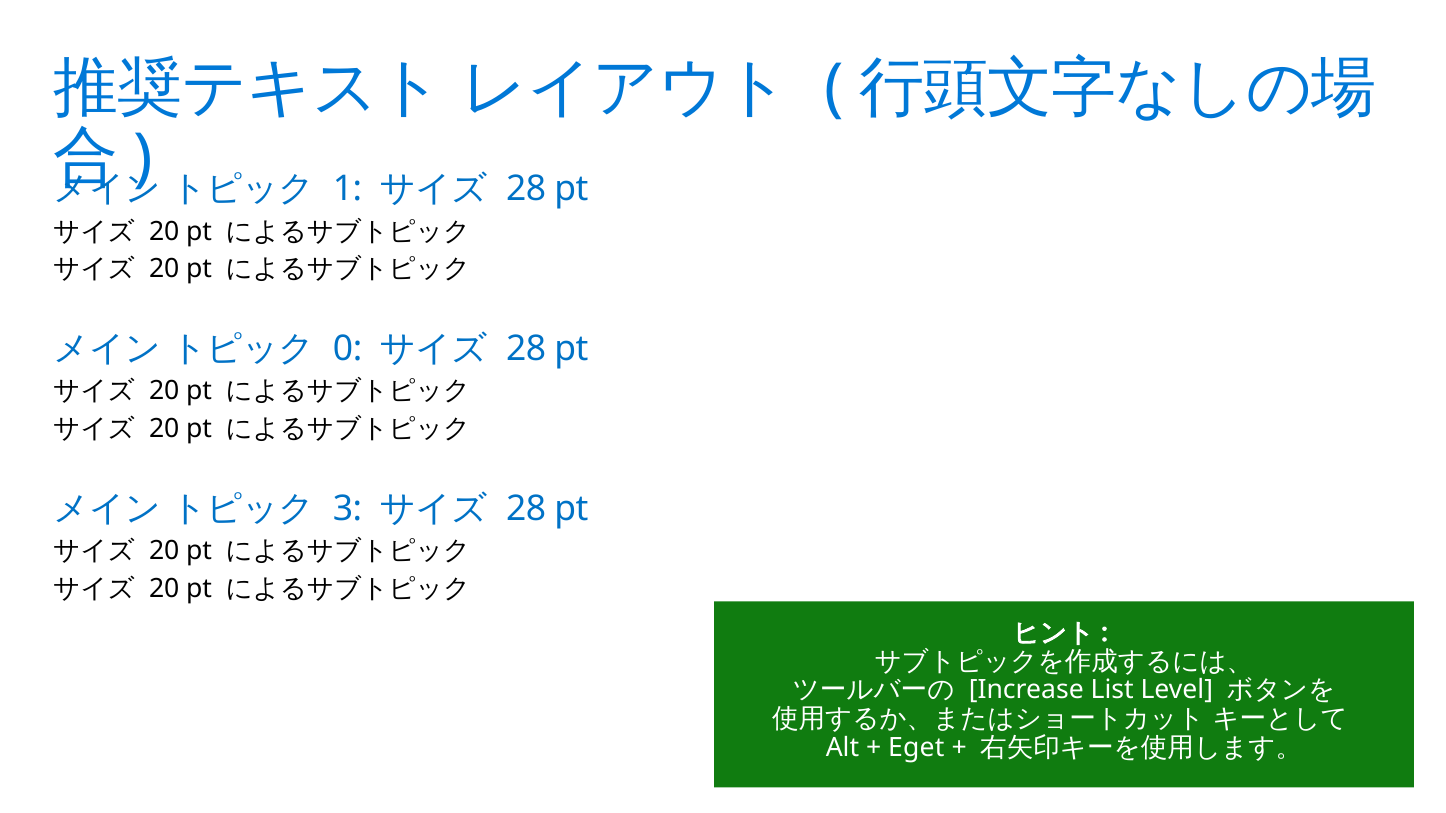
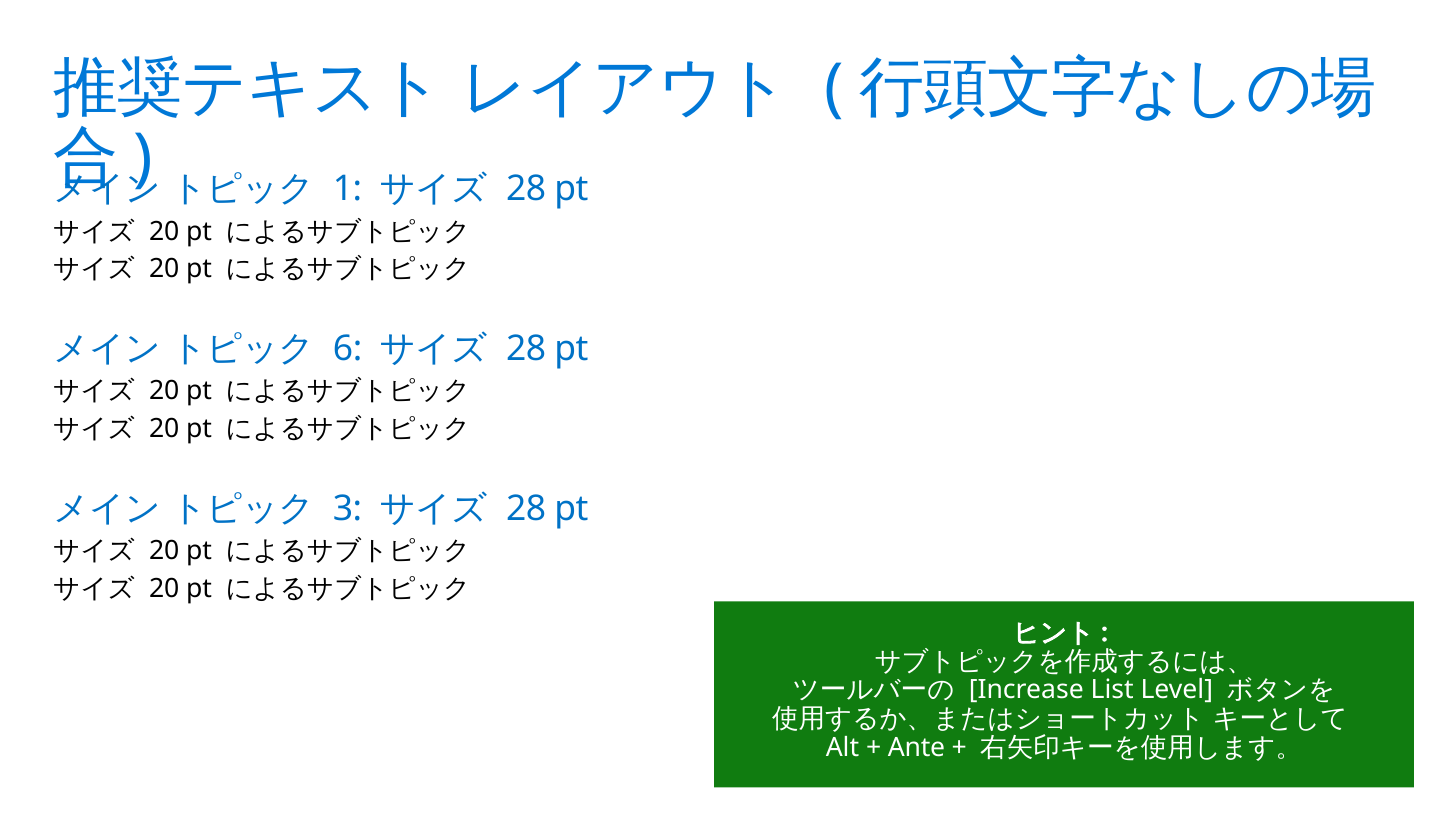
0: 0 -> 6
Eget: Eget -> Ante
